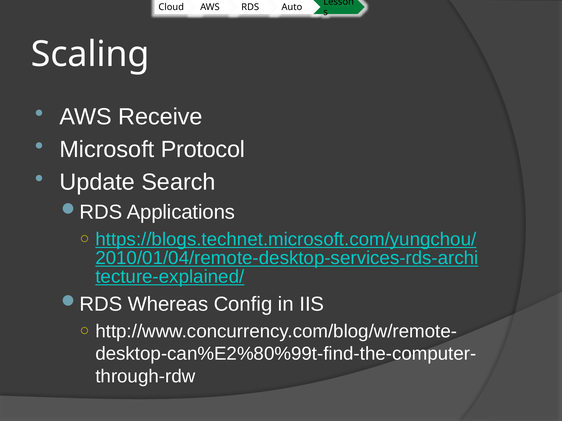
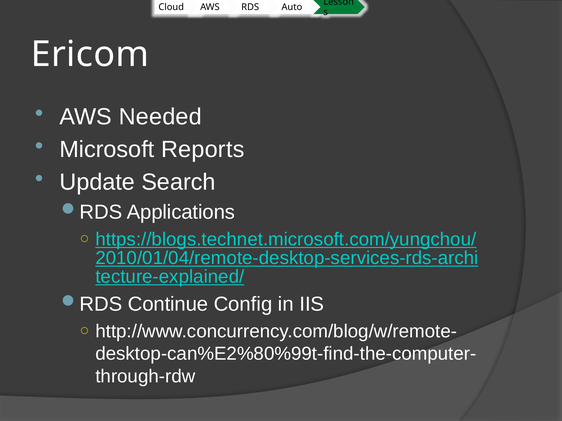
Scaling: Scaling -> Ericom
Receive: Receive -> Needed
Protocol: Protocol -> Reports
Whereas: Whereas -> Continue
